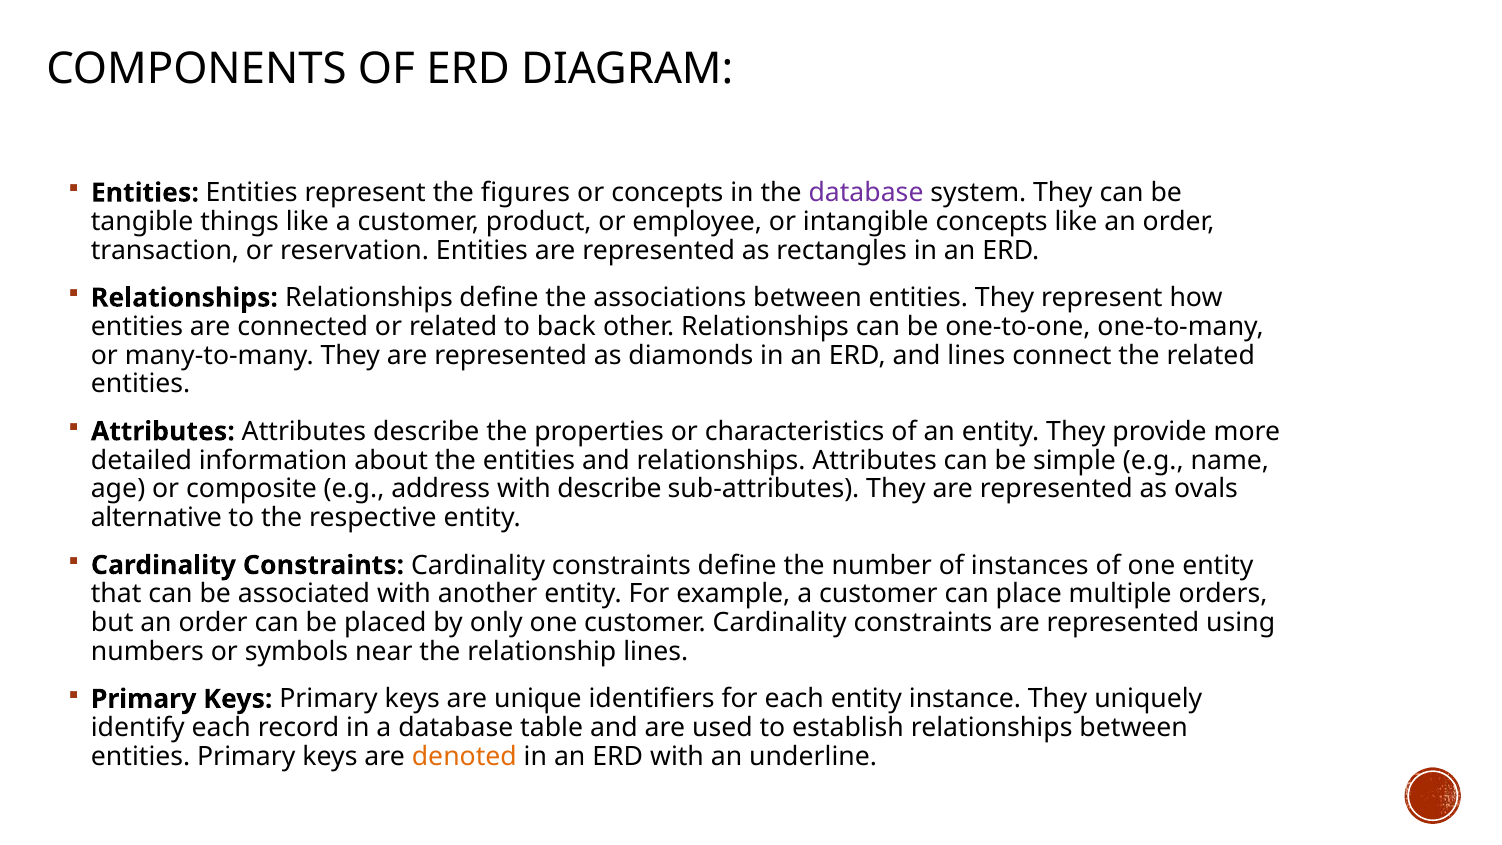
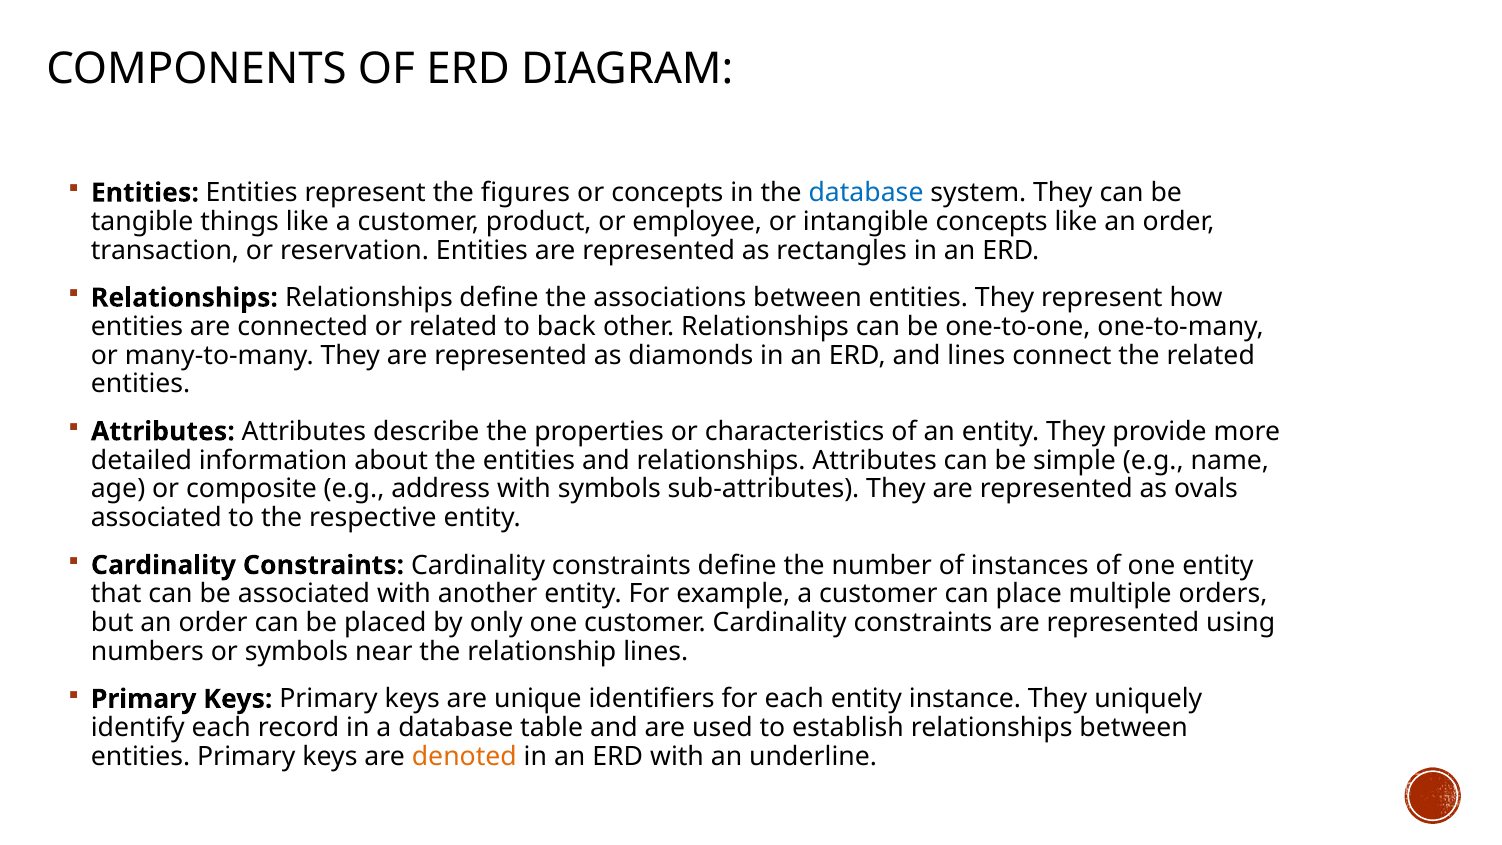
database at (866, 193) colour: purple -> blue
with describe: describe -> symbols
alternative at (156, 518): alternative -> associated
